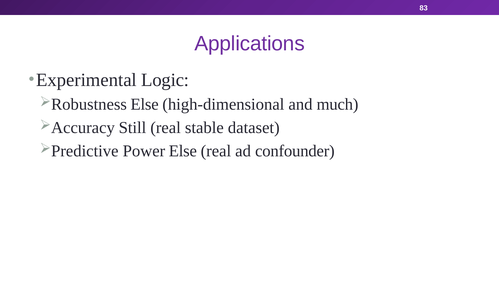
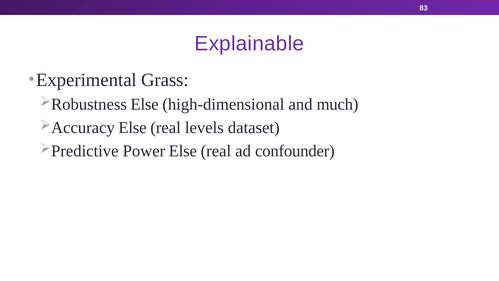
Applications: Applications -> Explainable
Logic: Logic -> Grass
Still at (132, 128): Still -> Else
stable: stable -> levels
